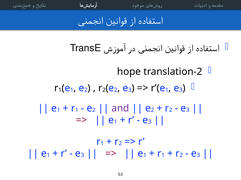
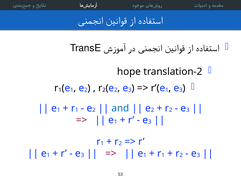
and colour: purple -> blue
